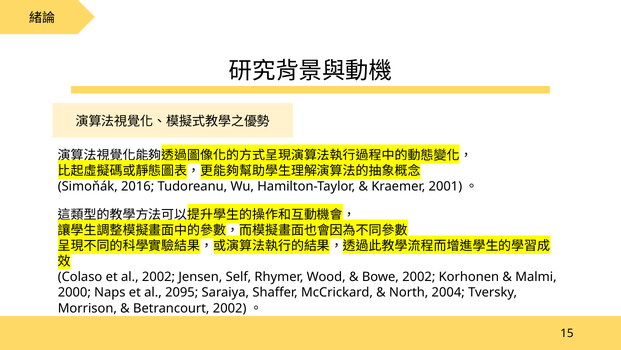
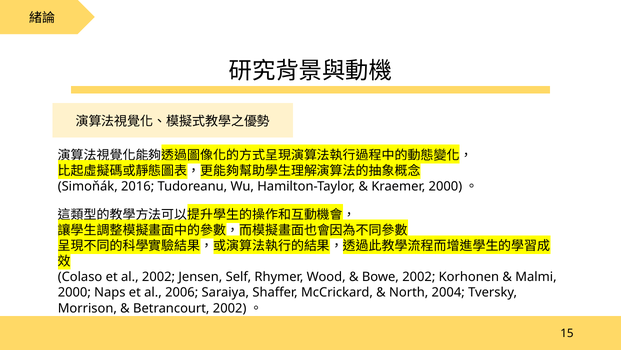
Kraemer 2001: 2001 -> 2000
2095: 2095 -> 2006
